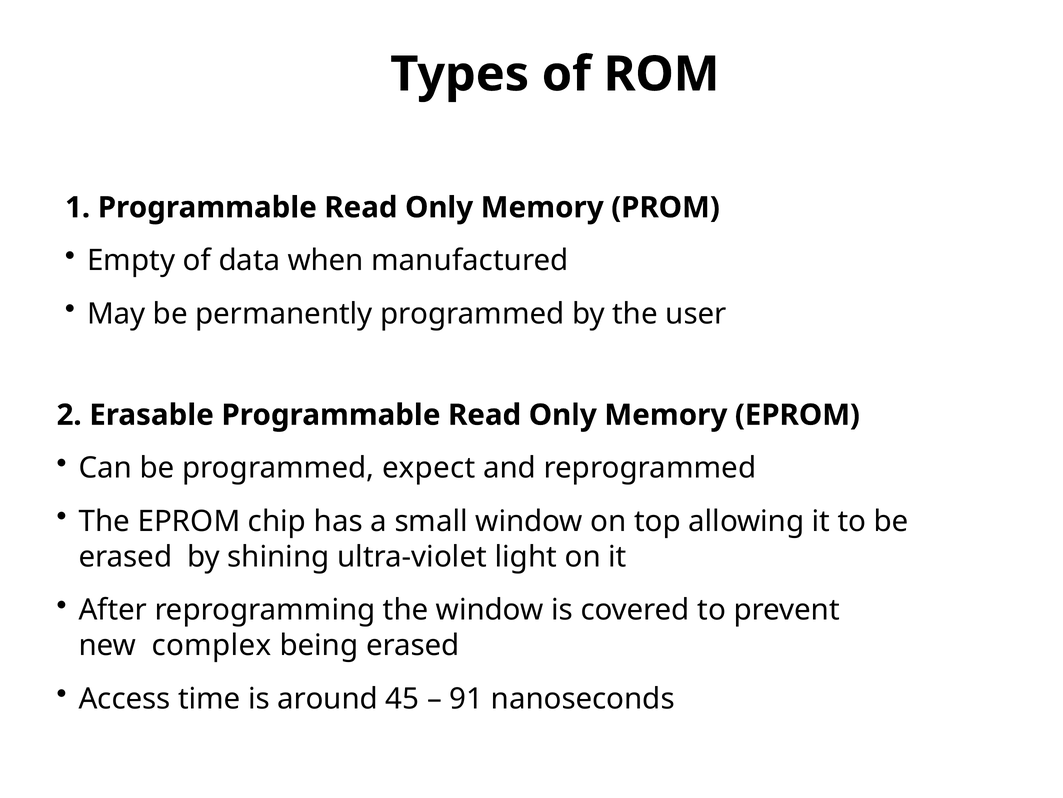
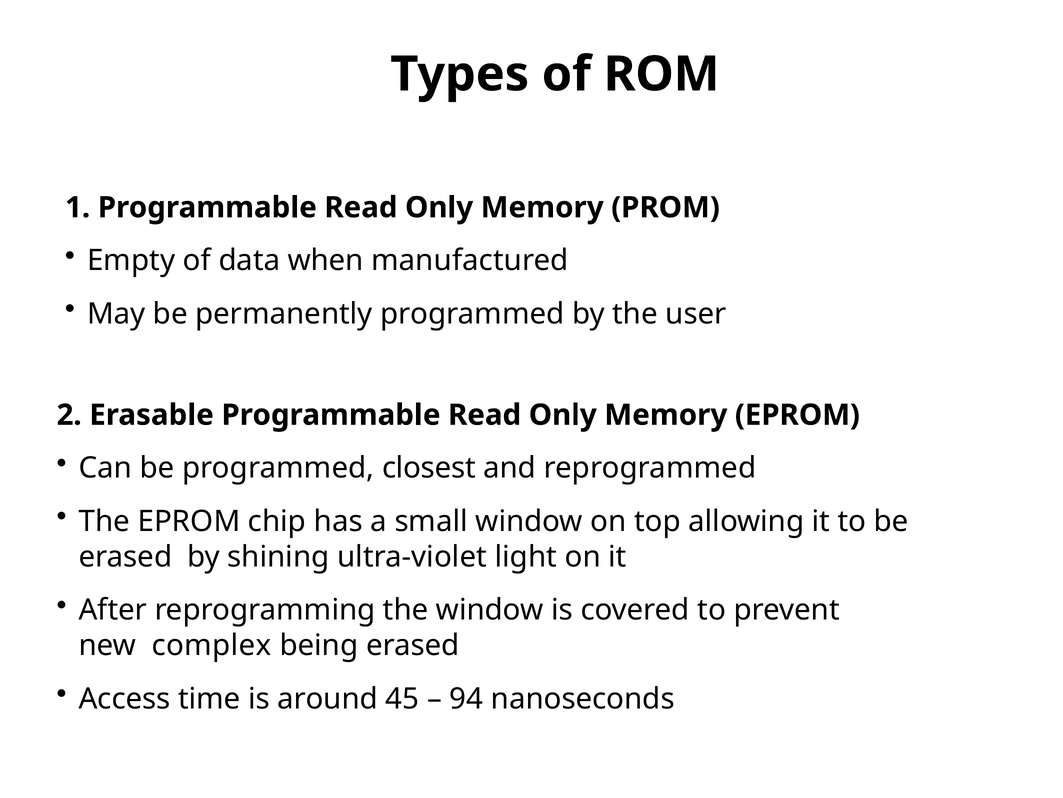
expect: expect -> closest
91: 91 -> 94
